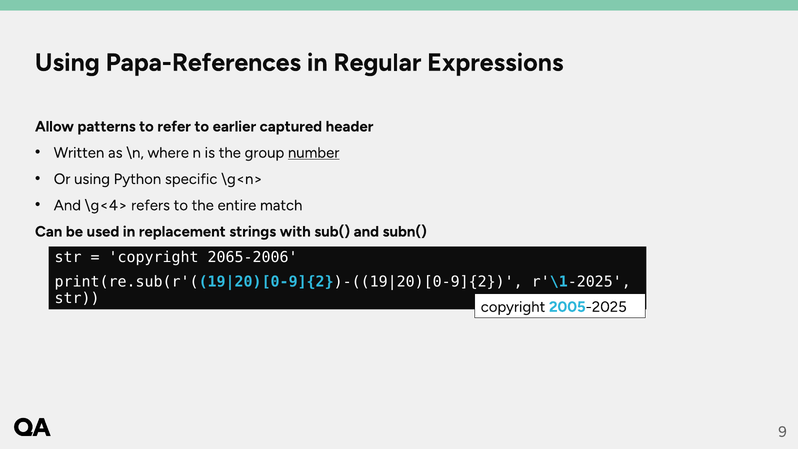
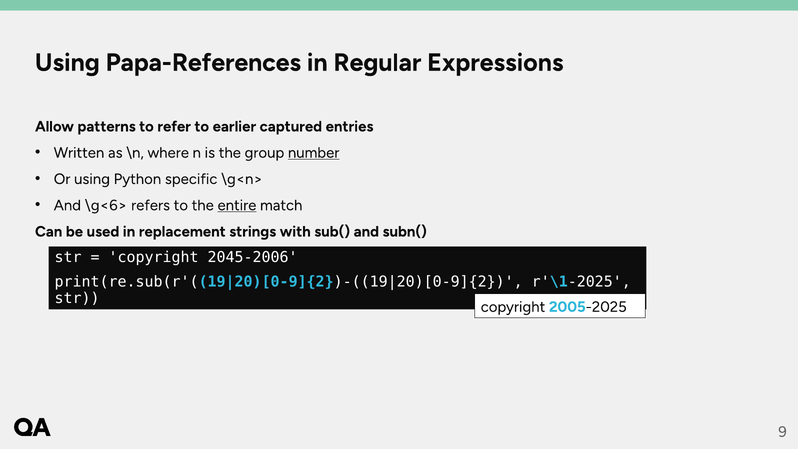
header: header -> entries
\g<4>: \g<4> -> \g<6>
entire underline: none -> present
2065-2006: 2065-2006 -> 2045-2006
